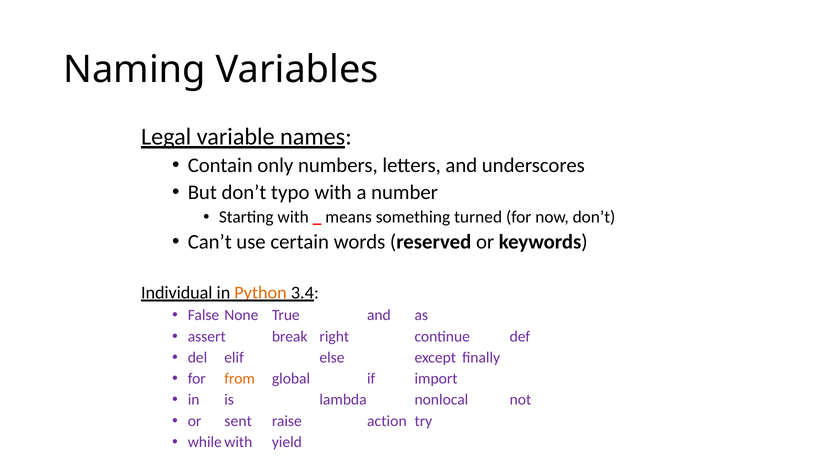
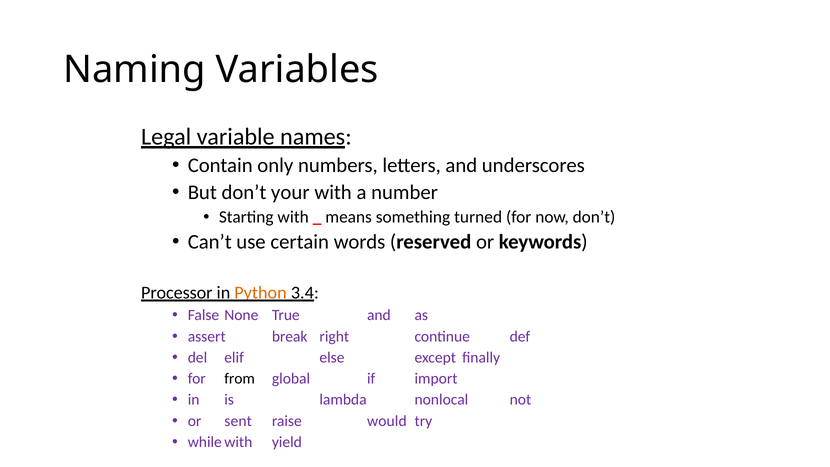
typo: typo -> your
Individual: Individual -> Processor
from colour: orange -> black
action: action -> would
